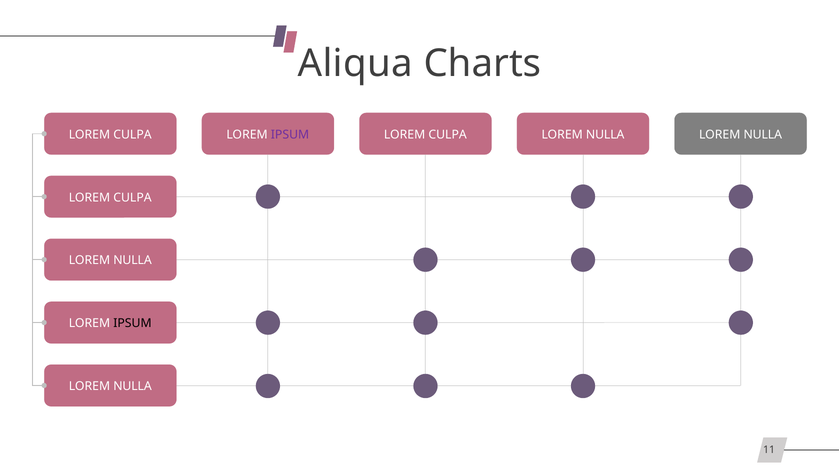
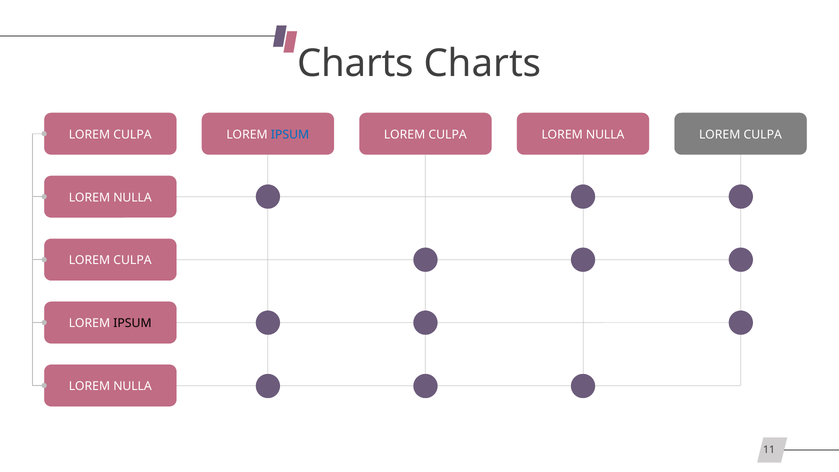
Aliqua at (355, 64): Aliqua -> Charts
IPSUM at (290, 135) colour: purple -> blue
NULLA at (763, 135): NULLA -> CULPA
CULPA at (132, 197): CULPA -> NULLA
NULLA at (133, 260): NULLA -> CULPA
